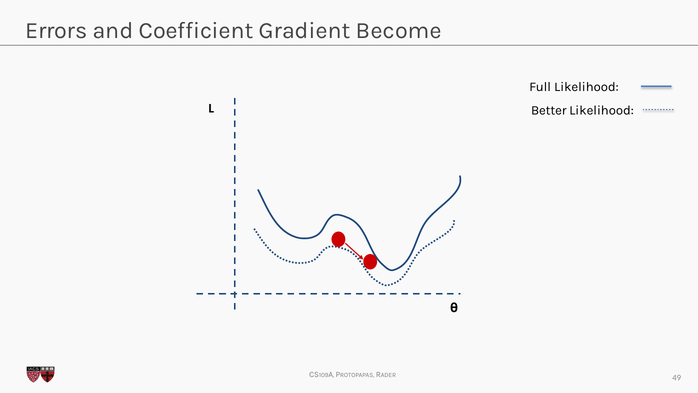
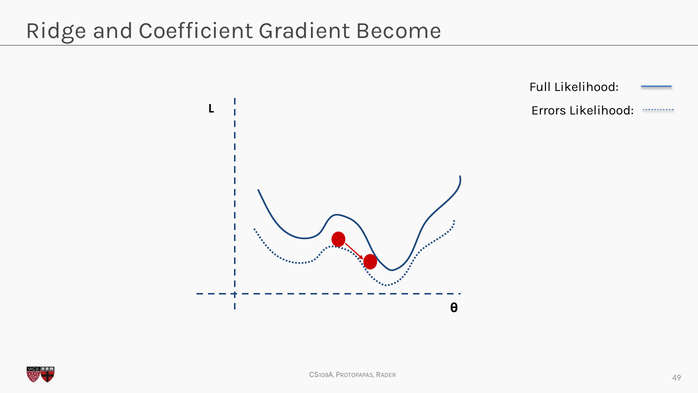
Errors: Errors -> Ridge
Better: Better -> Errors
